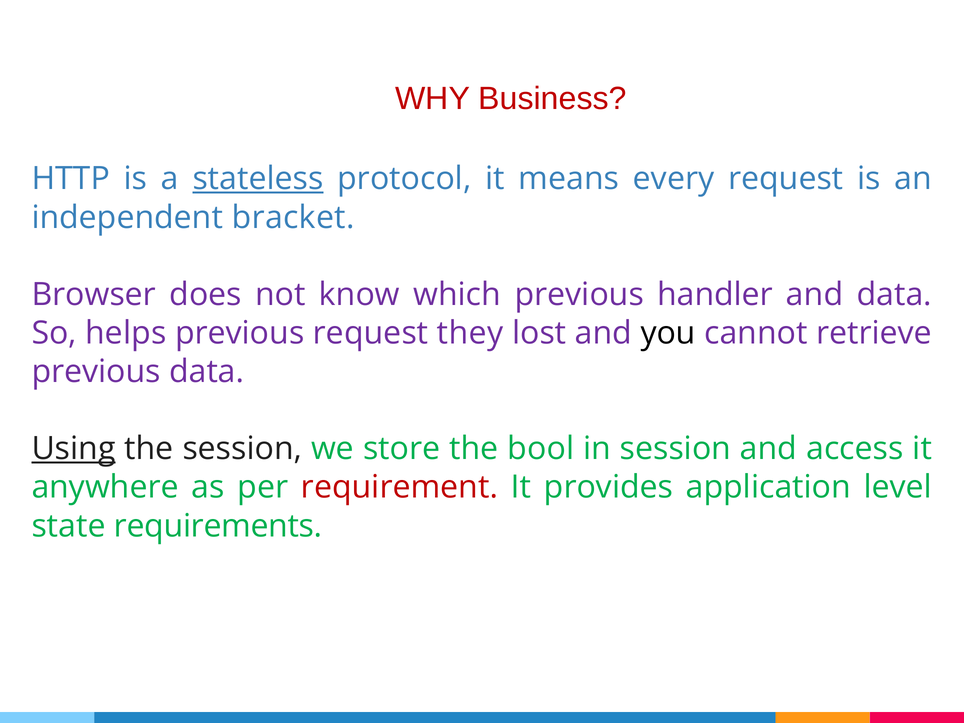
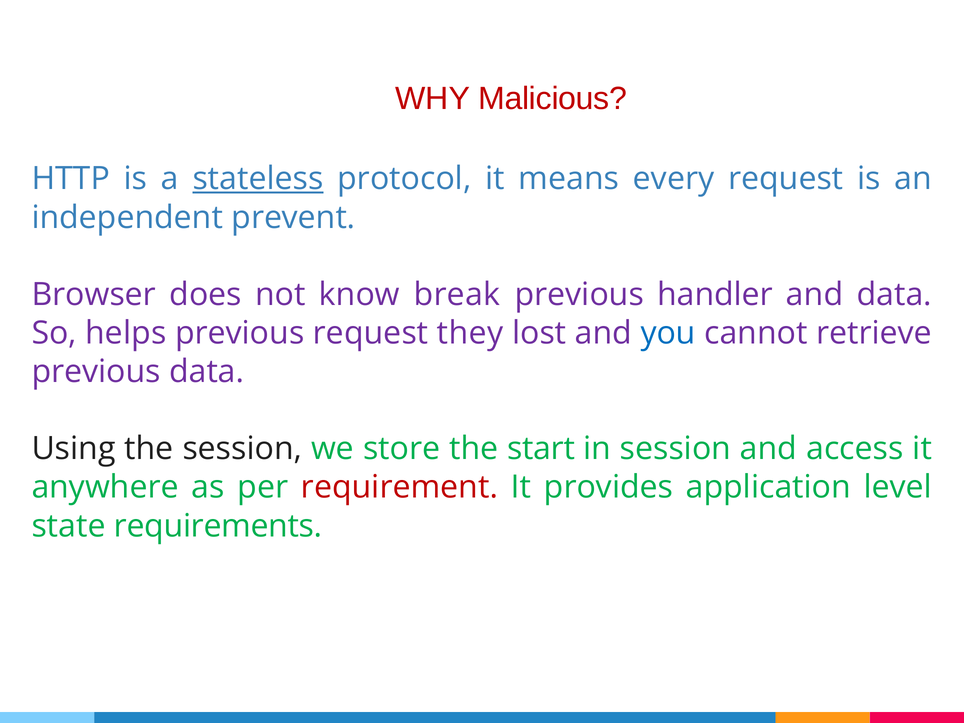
Business: Business -> Malicious
bracket: bracket -> prevent
which: which -> break
you colour: black -> blue
Using underline: present -> none
bool: bool -> start
